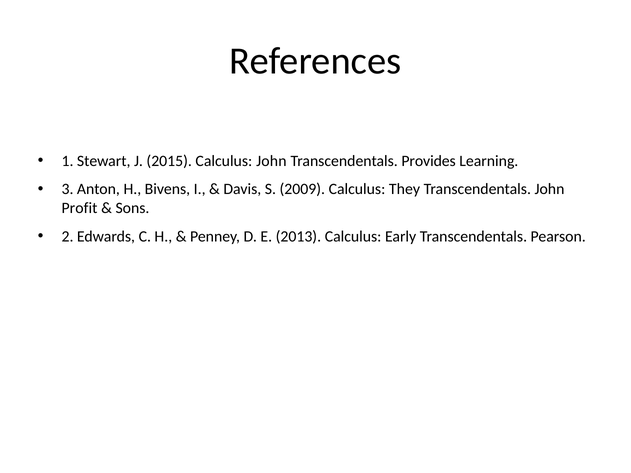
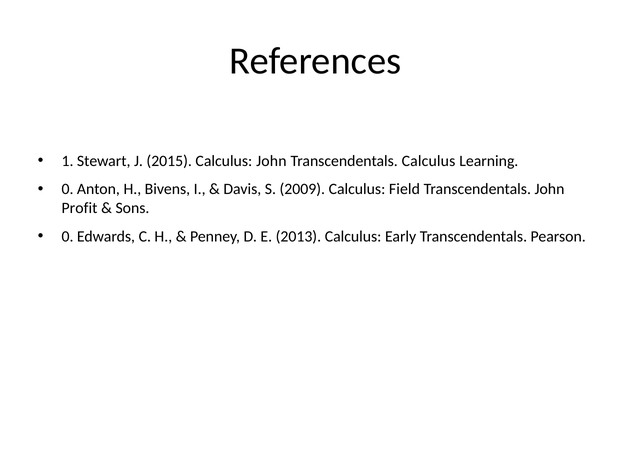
Transcendentals Provides: Provides -> Calculus
3 at (68, 189): 3 -> 0
They: They -> Field
2 at (68, 237): 2 -> 0
